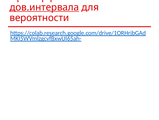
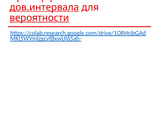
вероятности underline: none -> present
